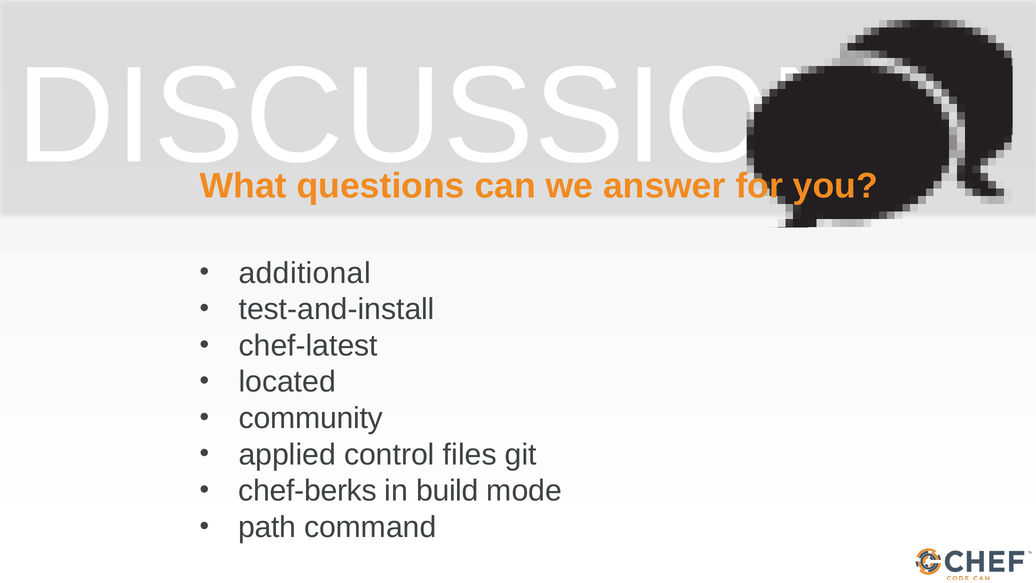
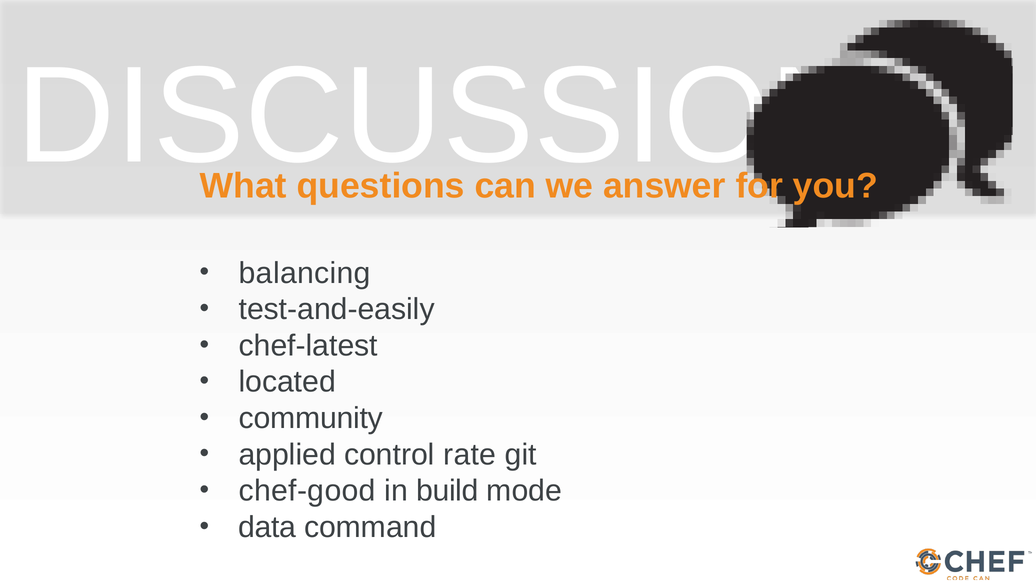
additional: additional -> balancing
test-and-install: test-and-install -> test-and-easily
files: files -> rate
chef-berks: chef-berks -> chef-good
path: path -> data
